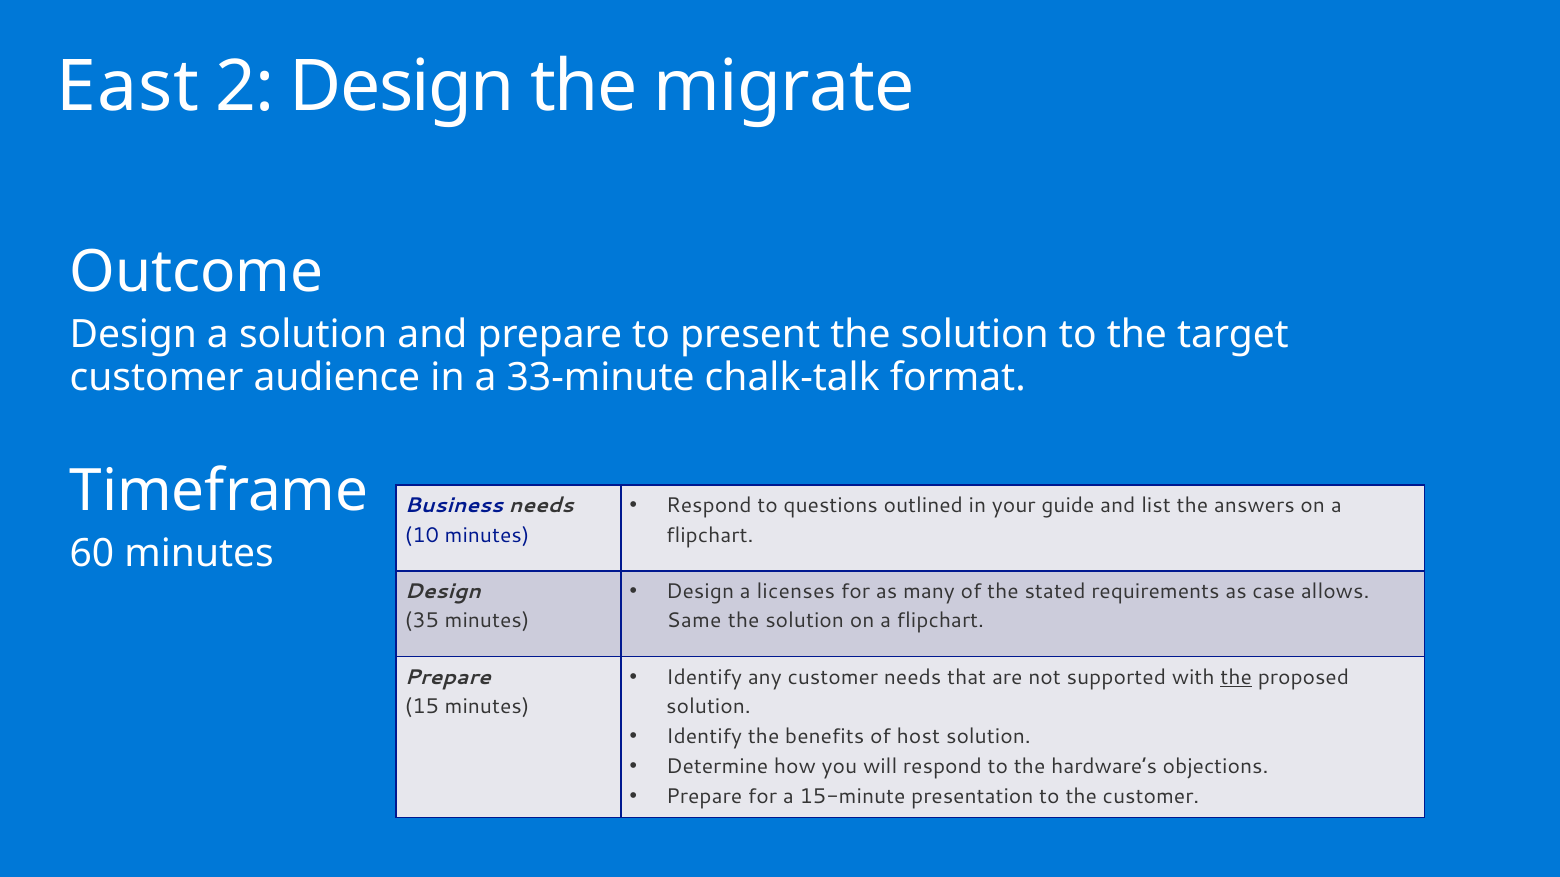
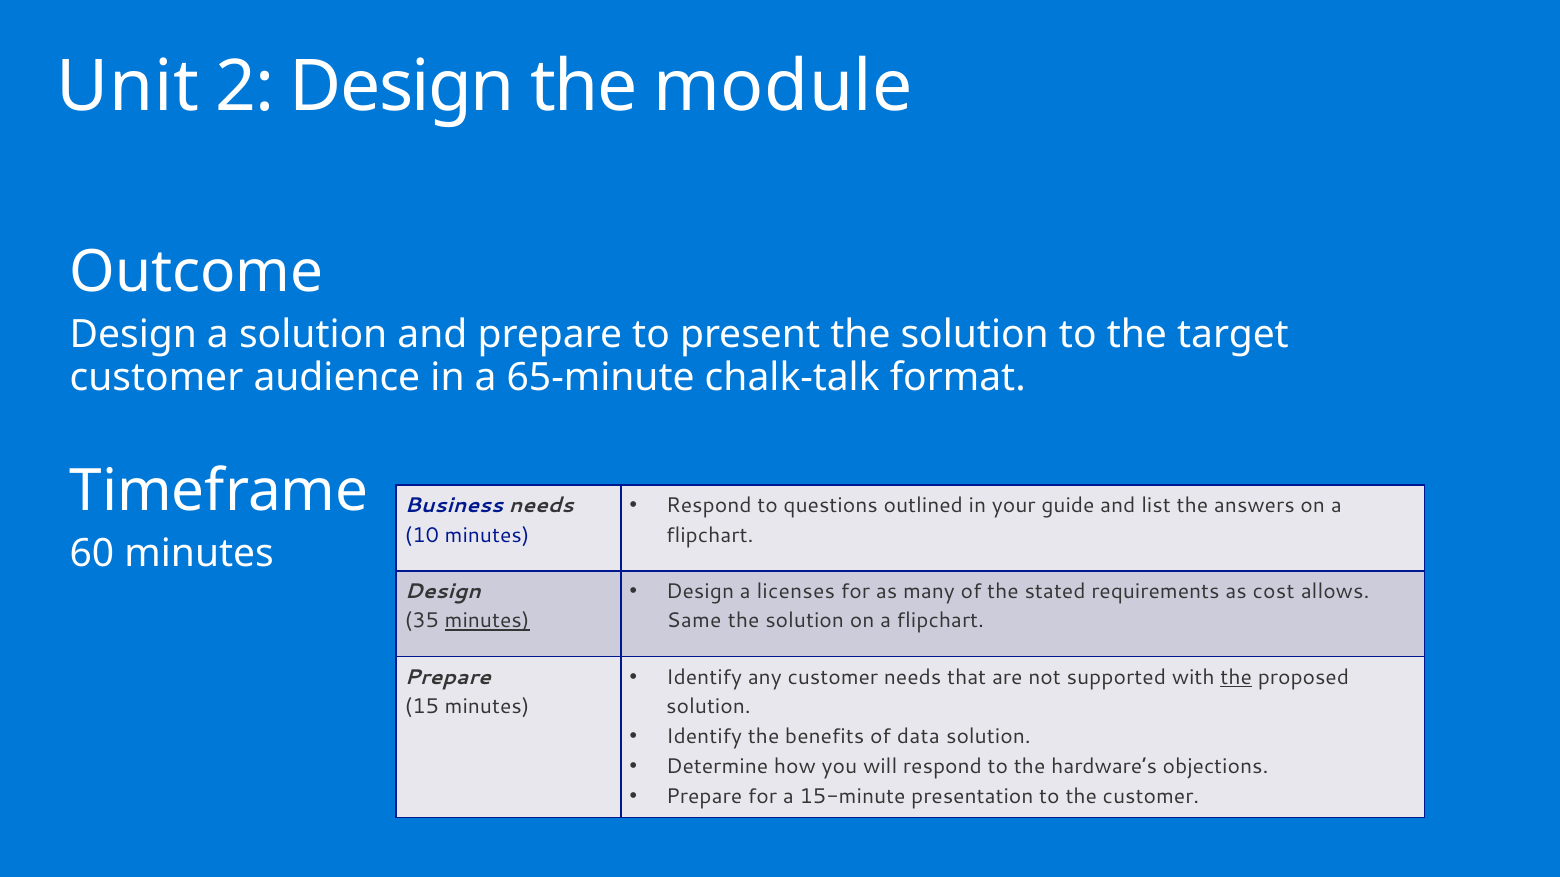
East: East -> Unit
migrate: migrate -> module
33-minute: 33-minute -> 65-minute
case: case -> cost
minutes at (487, 621) underline: none -> present
host: host -> data
